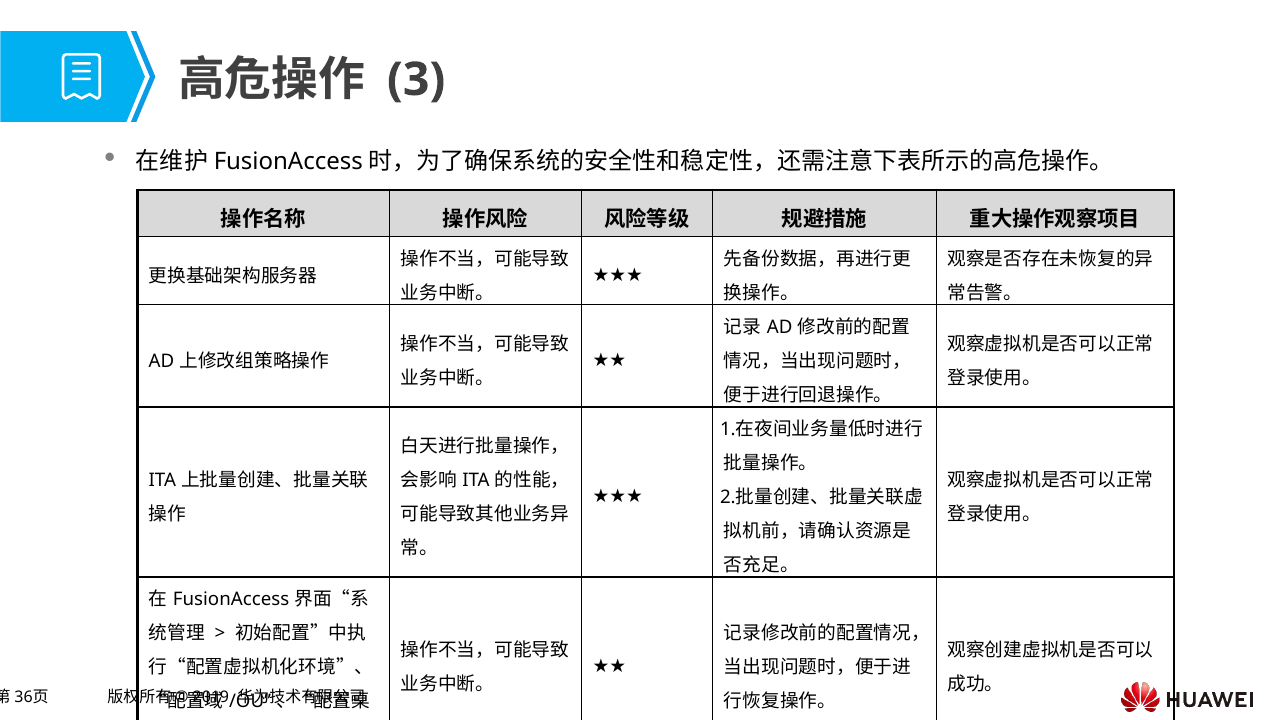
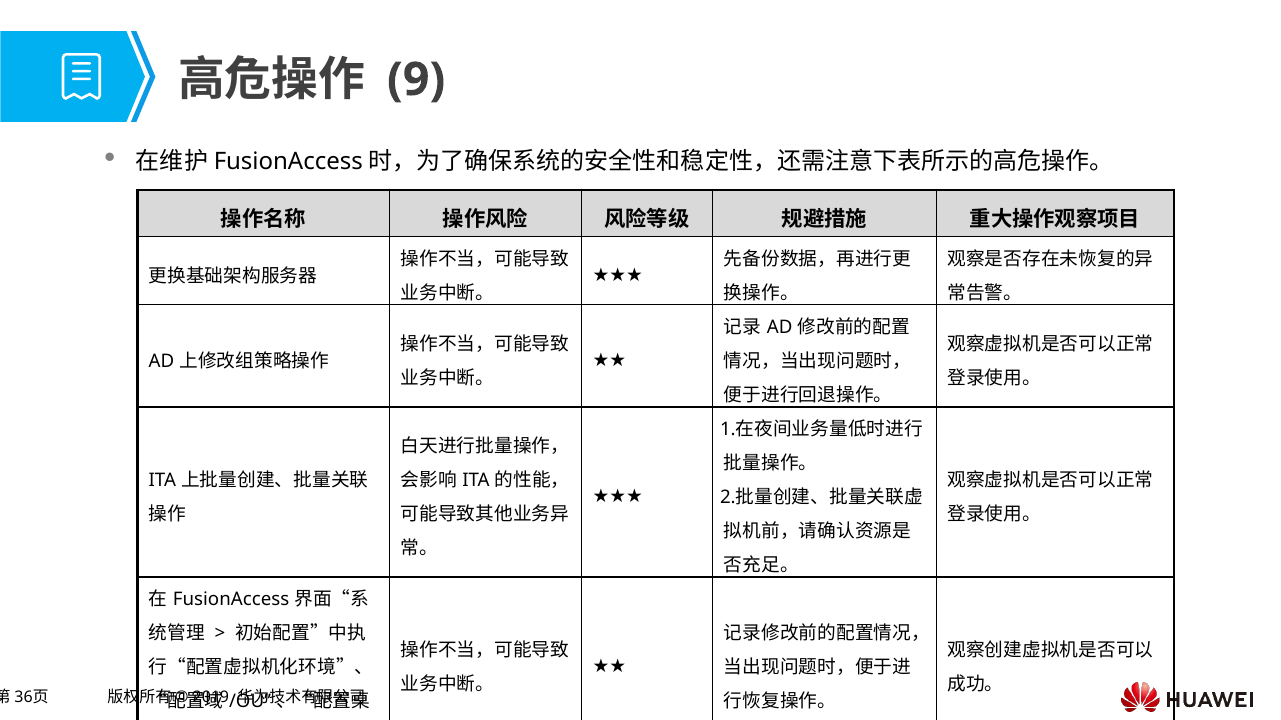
3: 3 -> 9
